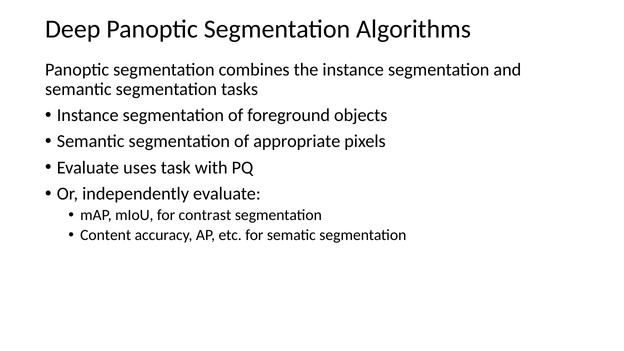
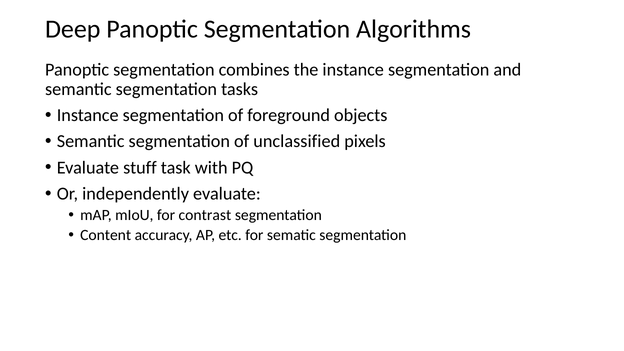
appropriate: appropriate -> unclassified
uses: uses -> stuff
